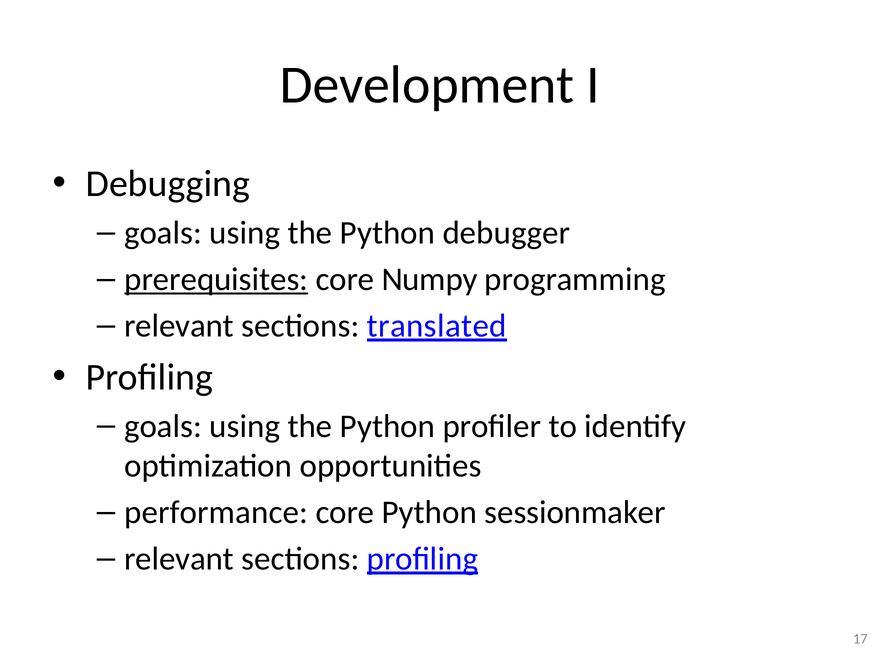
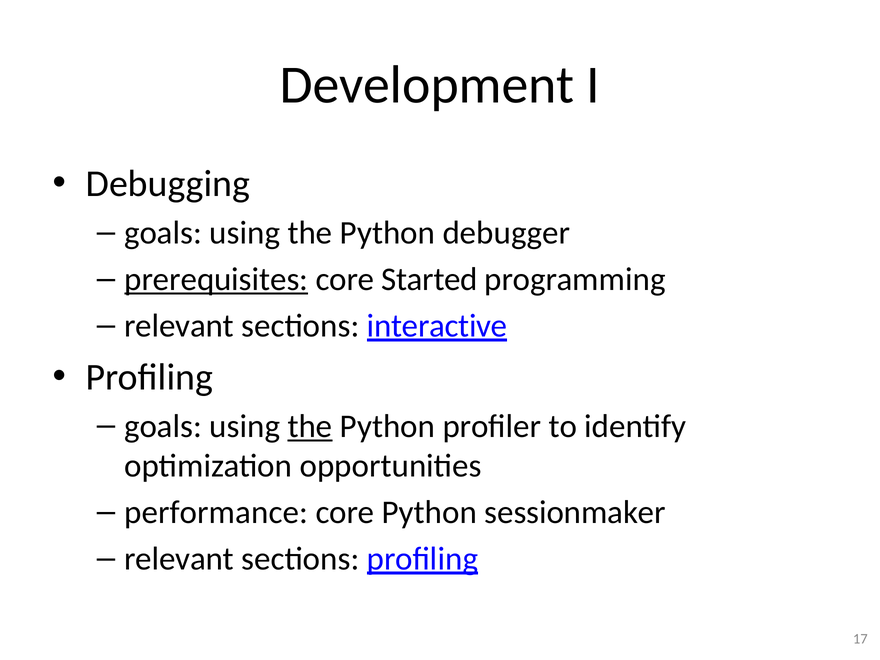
Numpy: Numpy -> Started
translated: translated -> interactive
the at (310, 426) underline: none -> present
